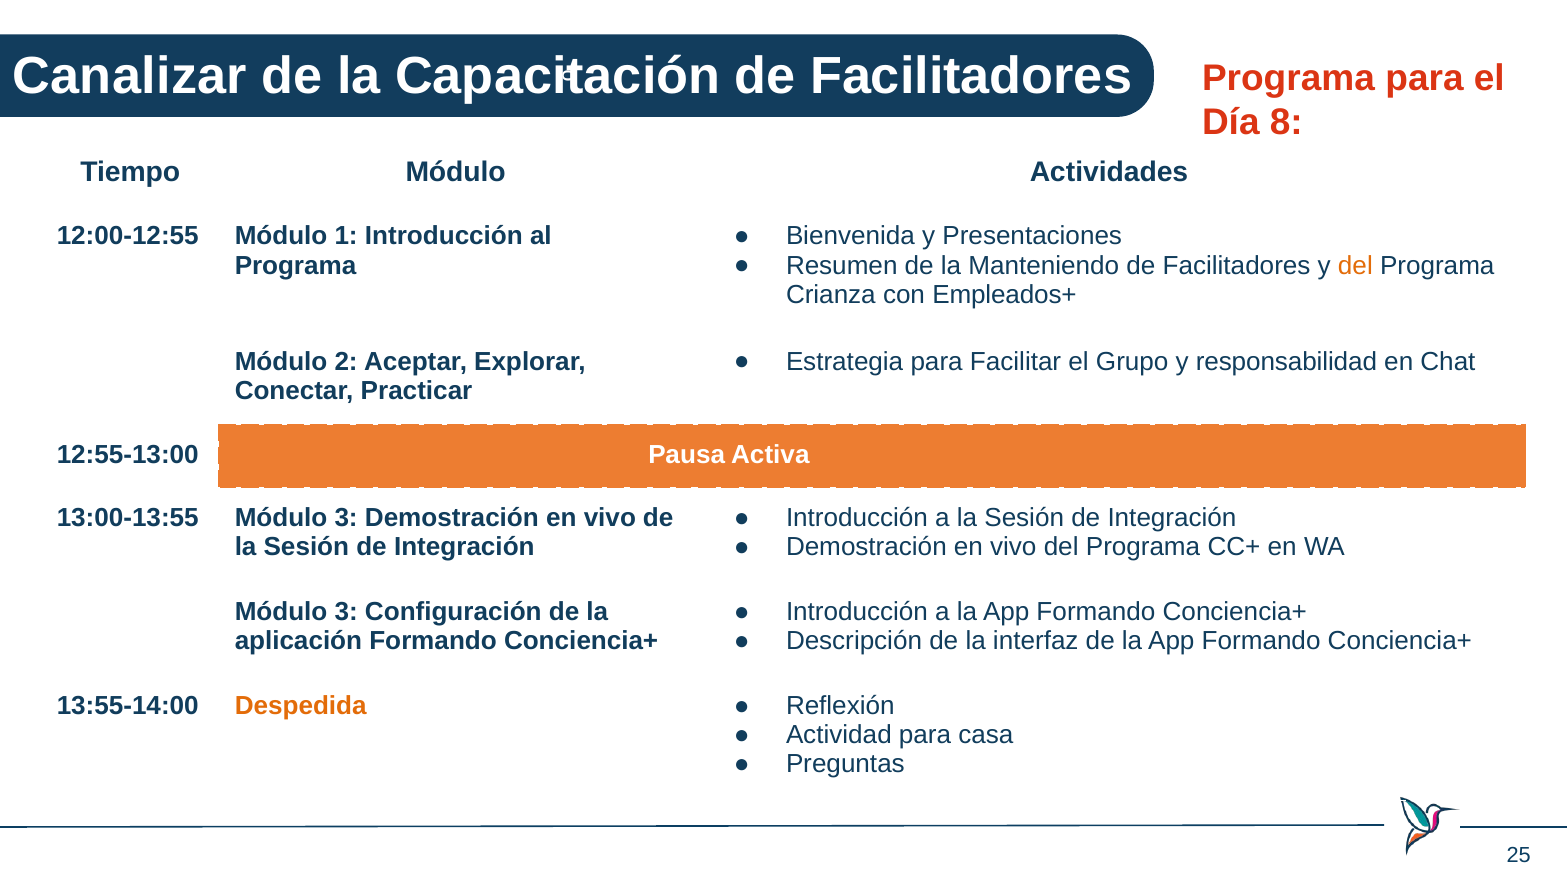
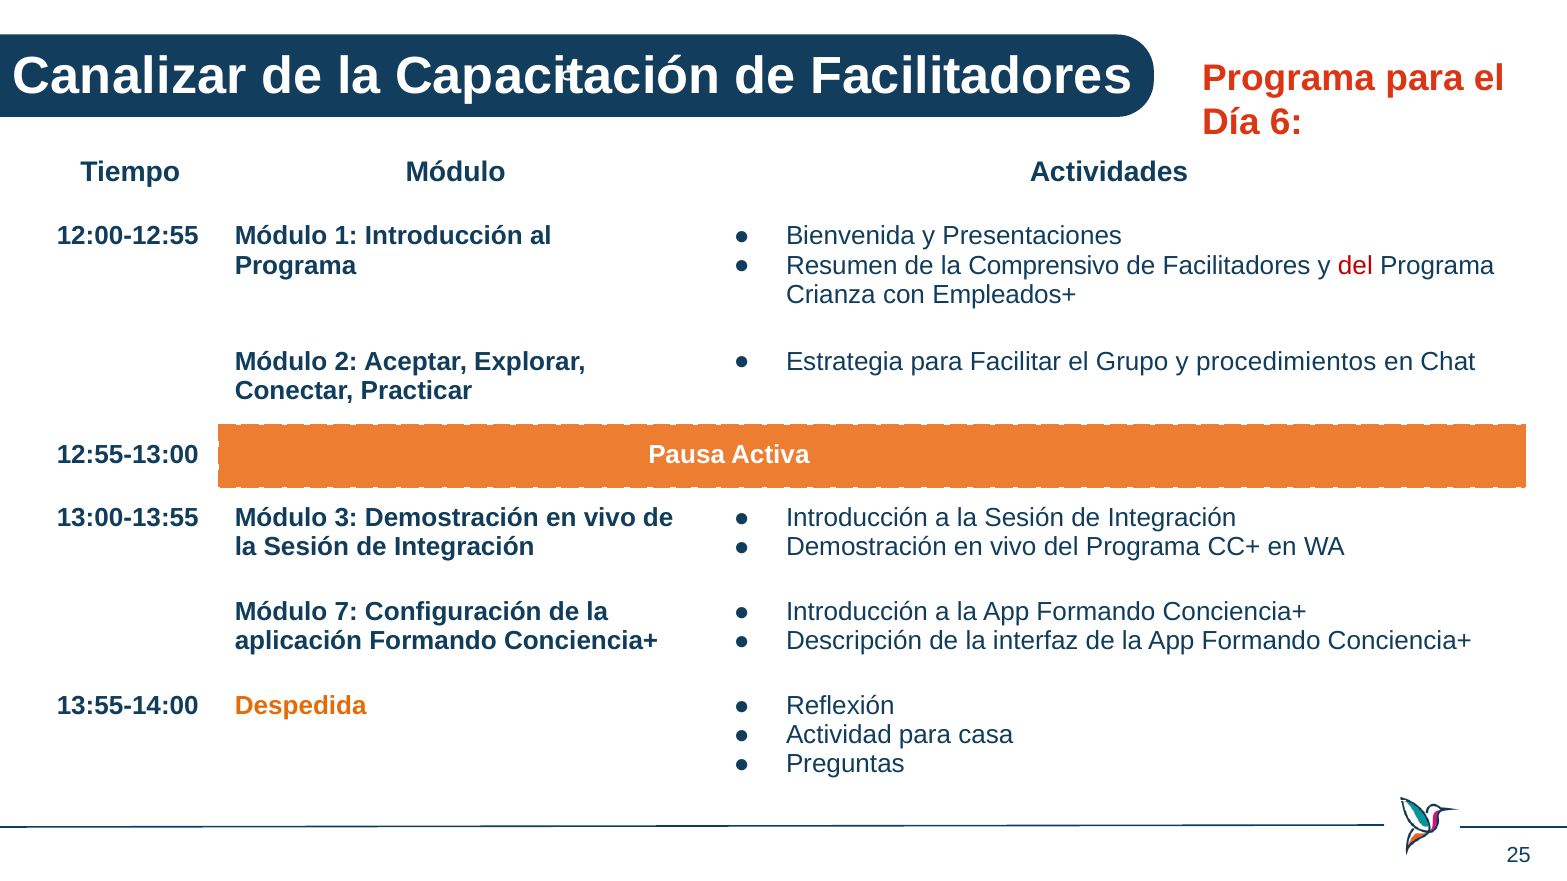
8: 8 -> 6
Manteniendo: Manteniendo -> Comprensivo
del at (1355, 266) colour: orange -> red
responsabilidad: responsabilidad -> procedimientos
3 at (346, 612): 3 -> 7
